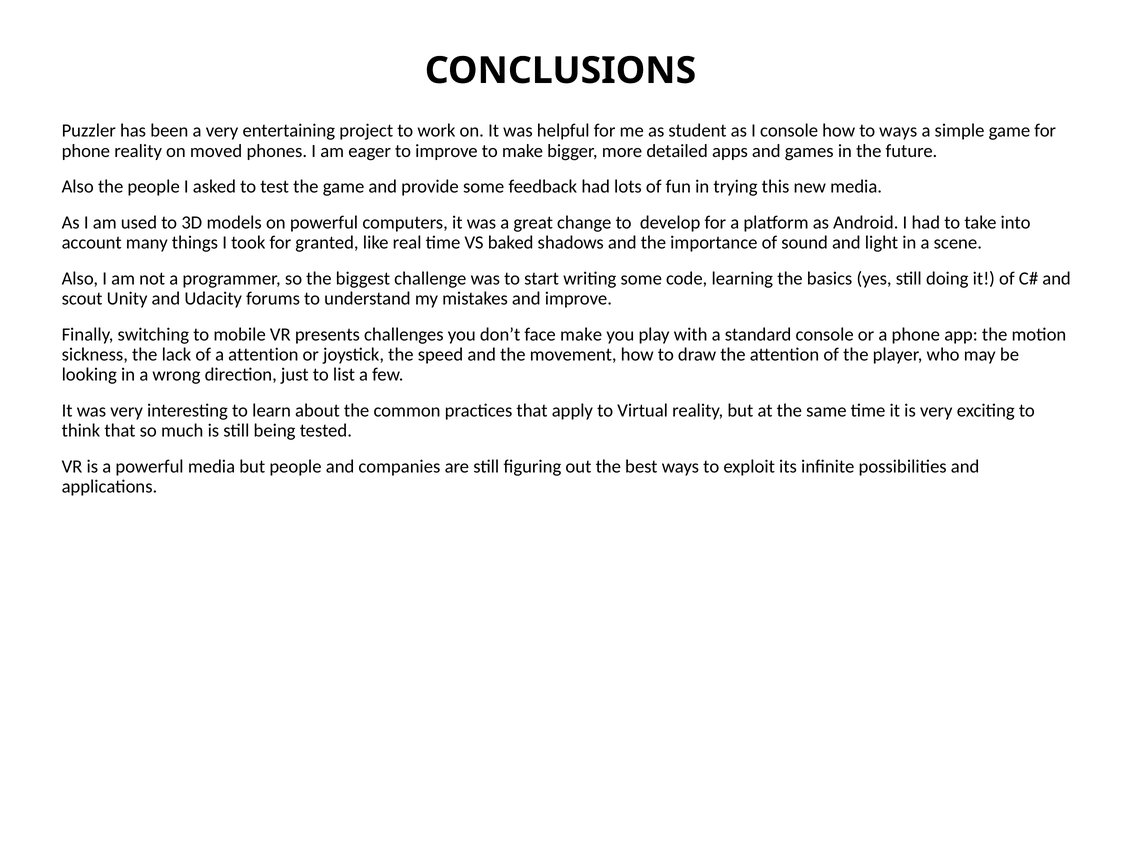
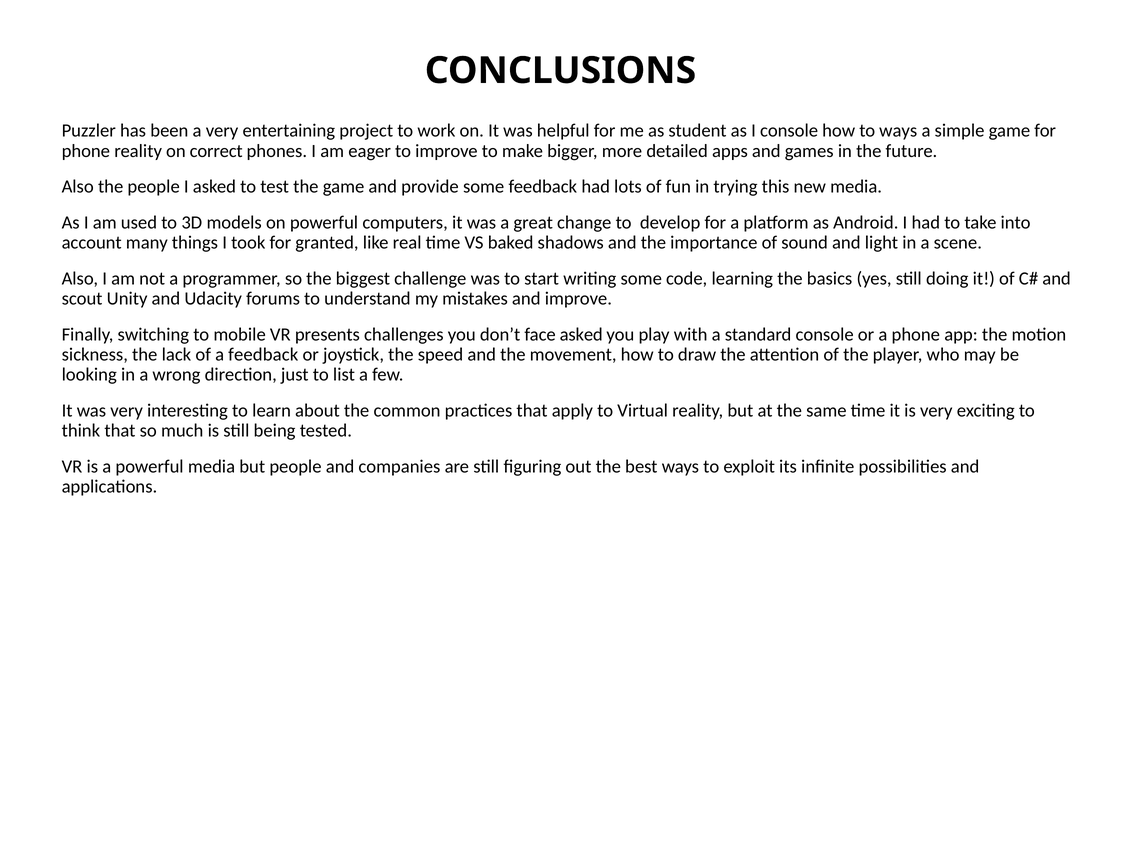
moved: moved -> correct
face make: make -> asked
a attention: attention -> feedback
